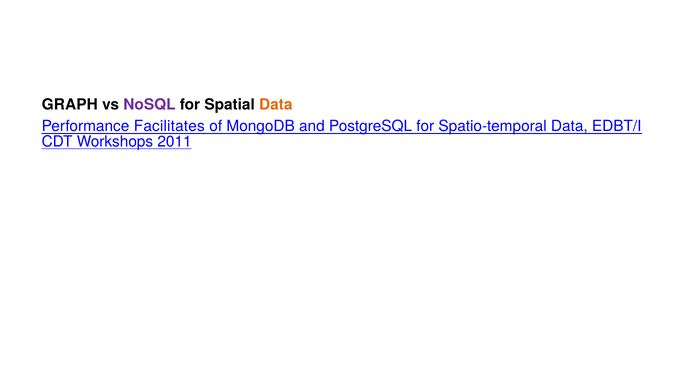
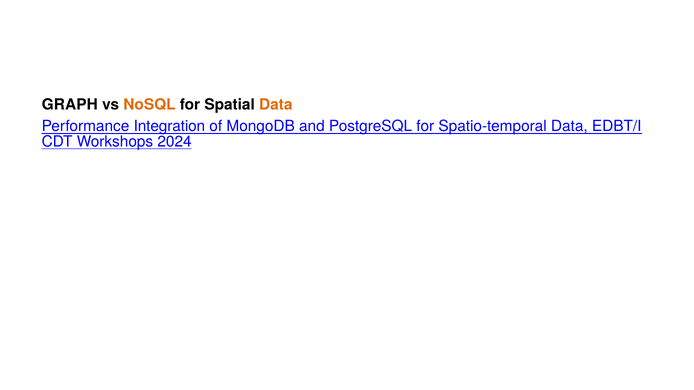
NoSQL colour: purple -> orange
Facilitates: Facilitates -> Integration
2011: 2011 -> 2024
